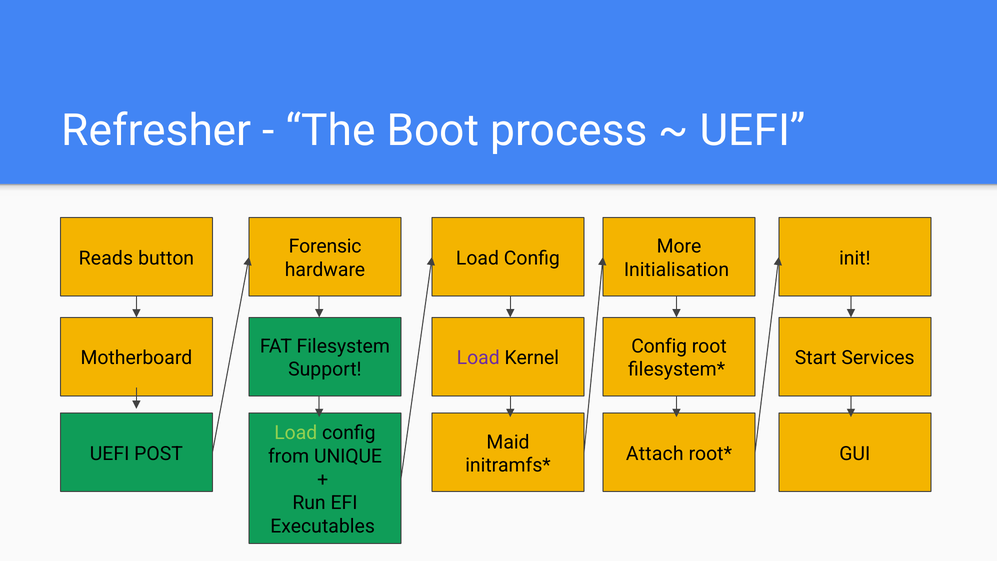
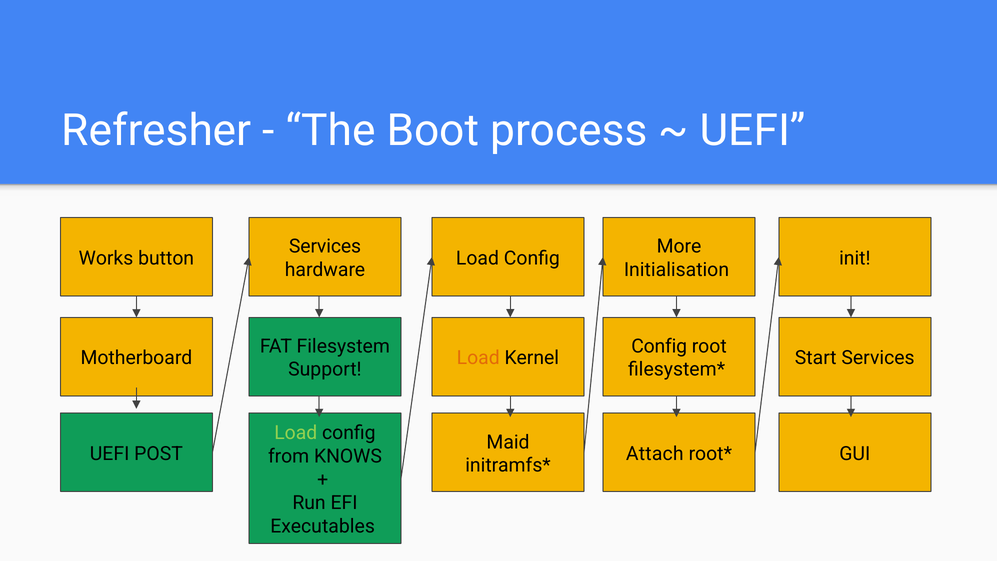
Forensic at (325, 247): Forensic -> Services
Reads: Reads -> Works
Load at (478, 358) colour: purple -> orange
UNIQUE: UNIQUE -> KNOWS
